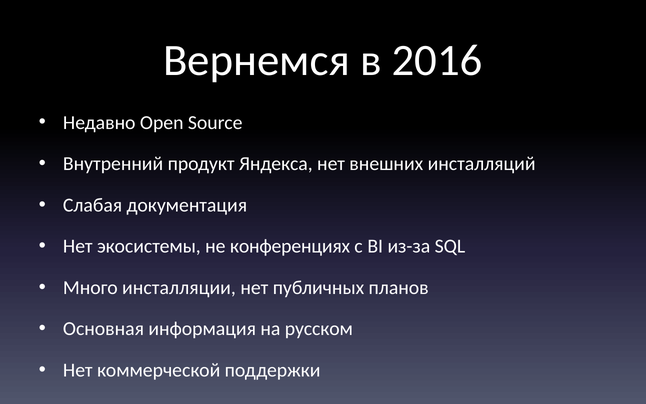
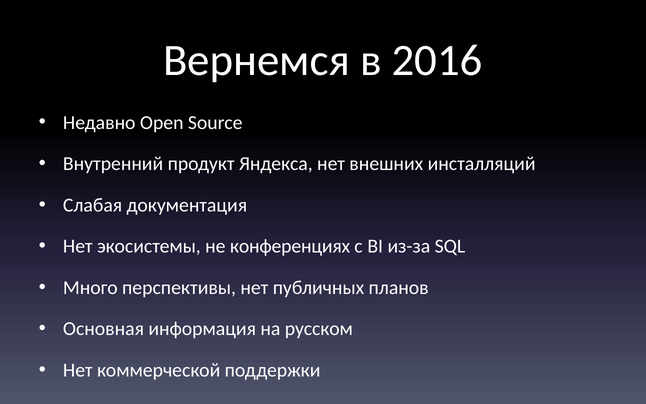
инсталляции: инсталляции -> перспективы
